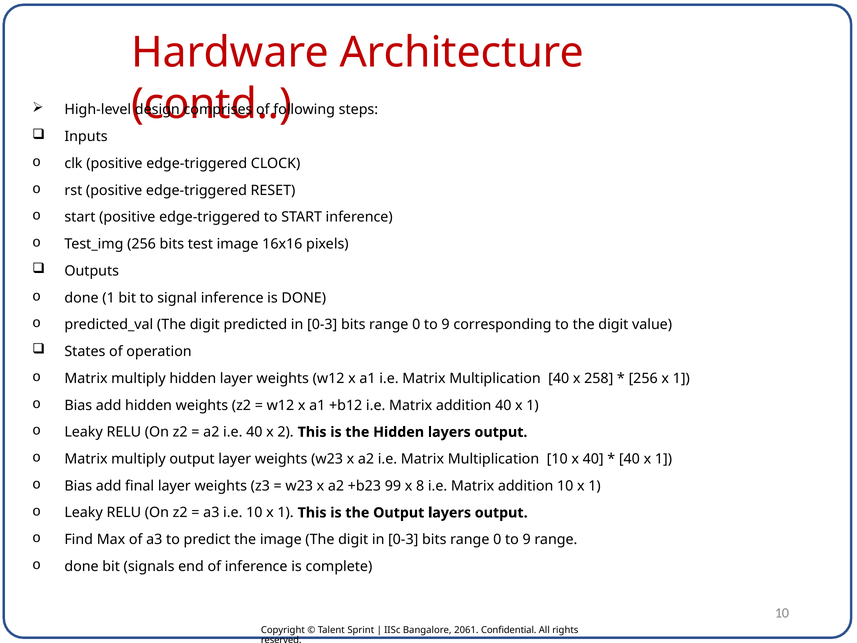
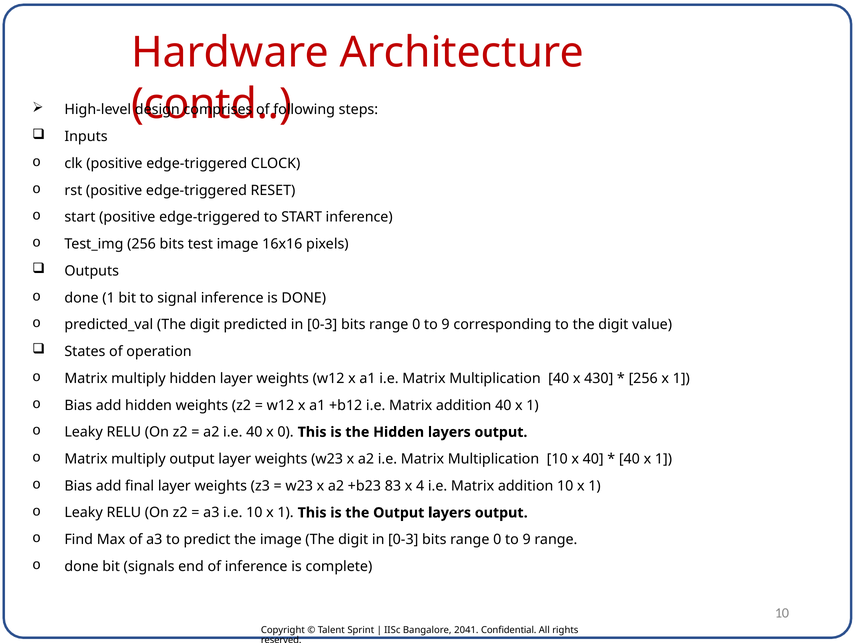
258: 258 -> 430
x 2: 2 -> 0
99: 99 -> 83
8: 8 -> 4
2061: 2061 -> 2041
